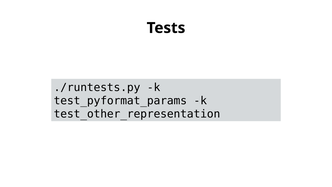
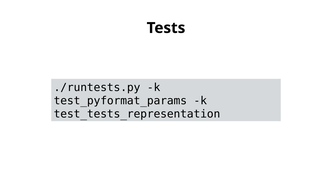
test_other_representation: test_other_representation -> test_tests_representation
